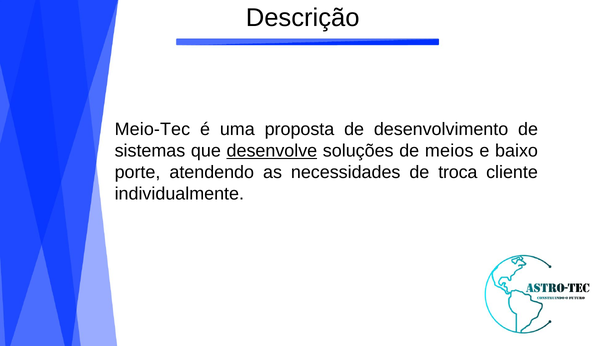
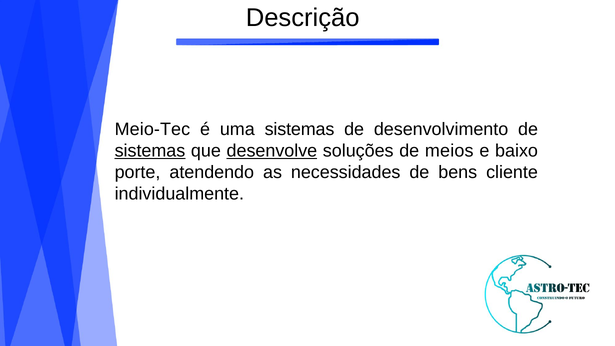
uma proposta: proposta -> sistemas
sistemas at (150, 151) underline: none -> present
troca: troca -> bens
